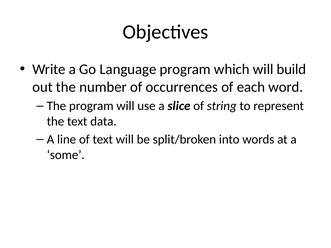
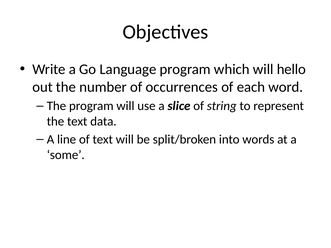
build: build -> hello
